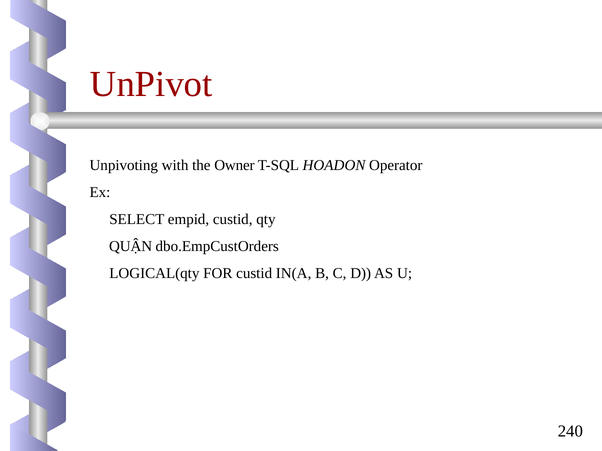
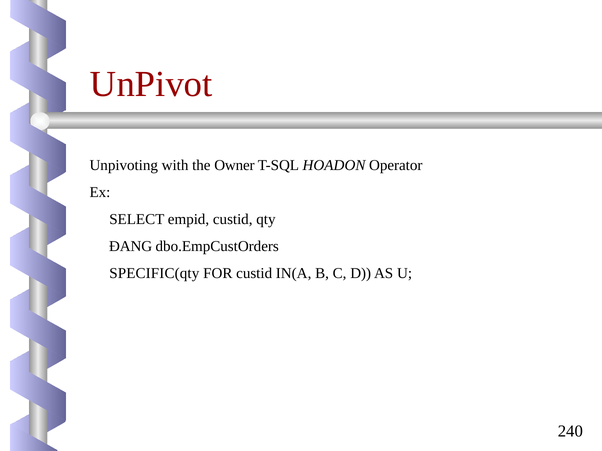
QUẬN: QUẬN -> ĐANG
LOGICAL(qty: LOGICAL(qty -> SPECIFIC(qty
